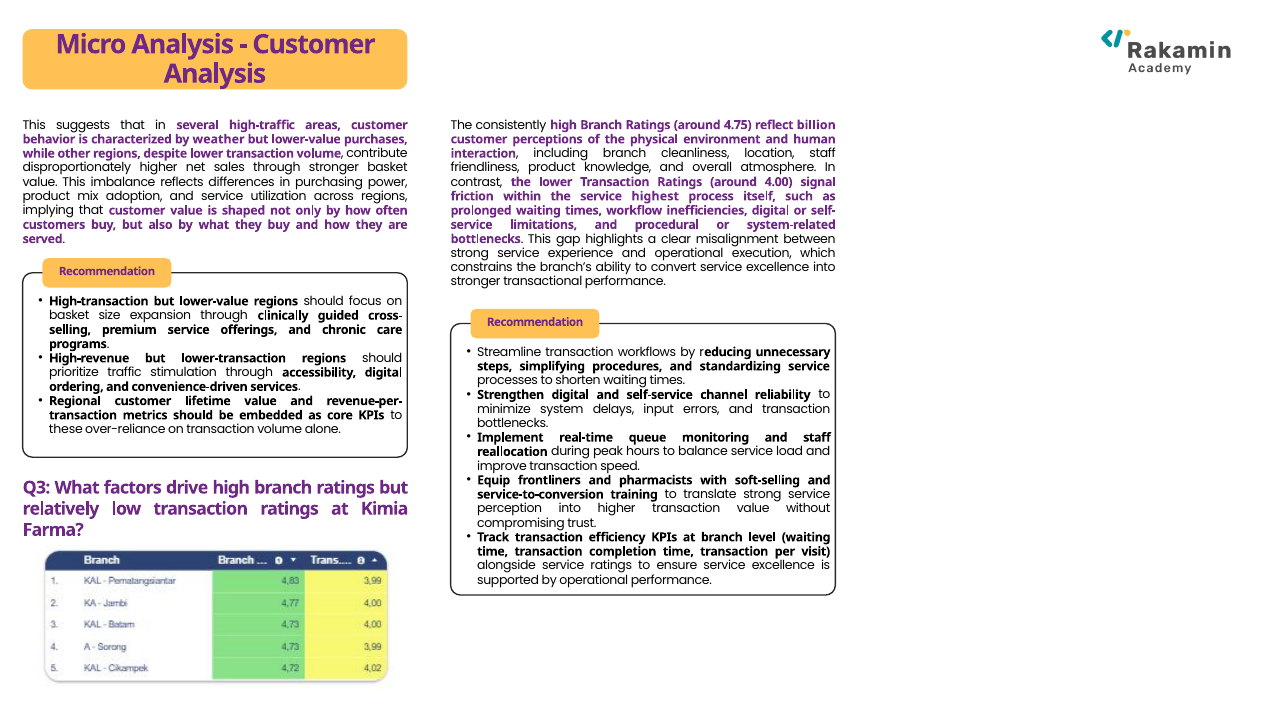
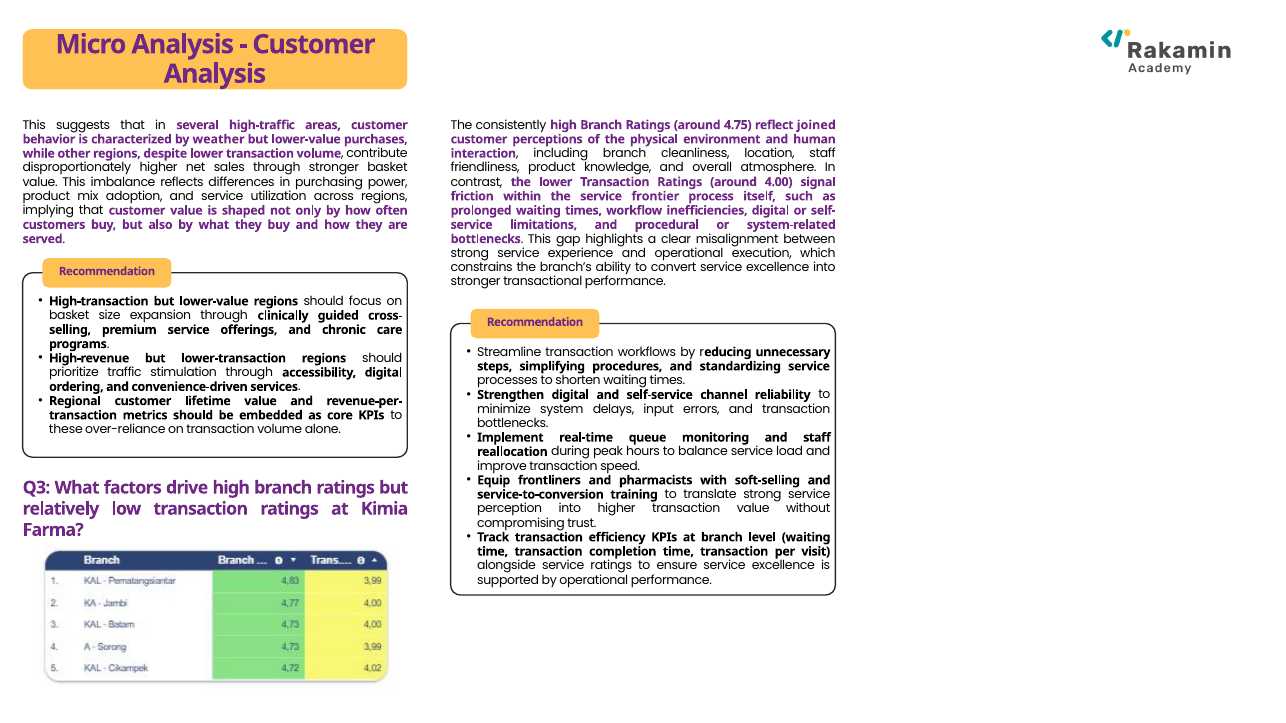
billion: billion -> joined
highest: highest -> frontier
